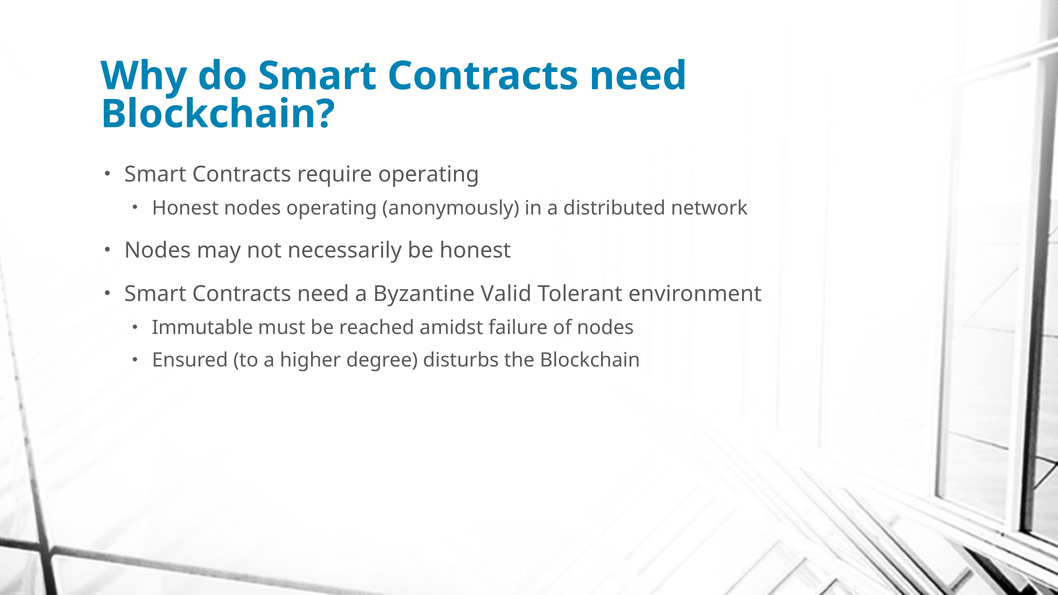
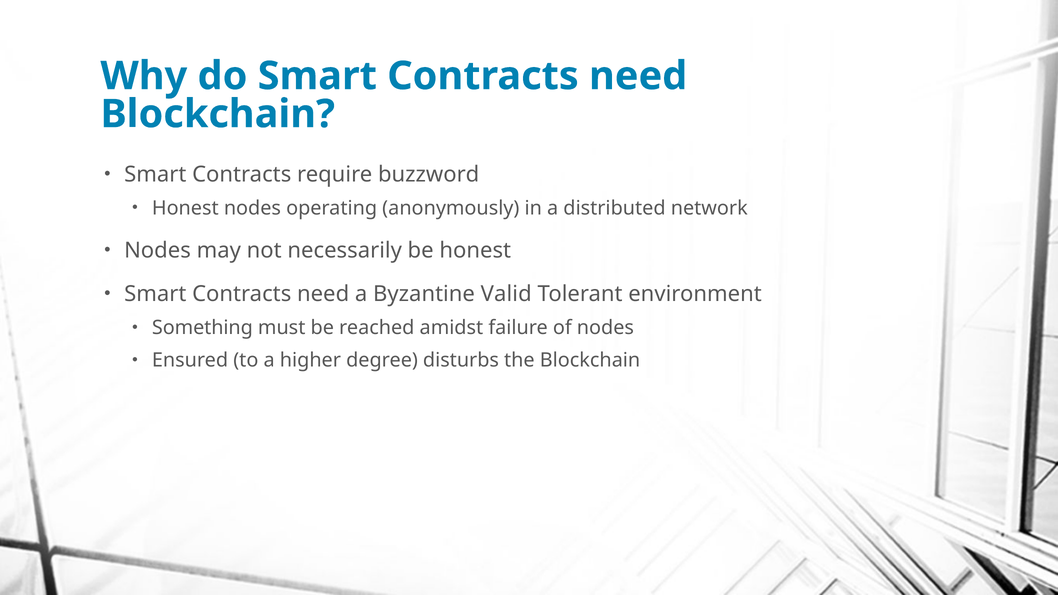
require operating: operating -> buzzword
Immutable: Immutable -> Something
